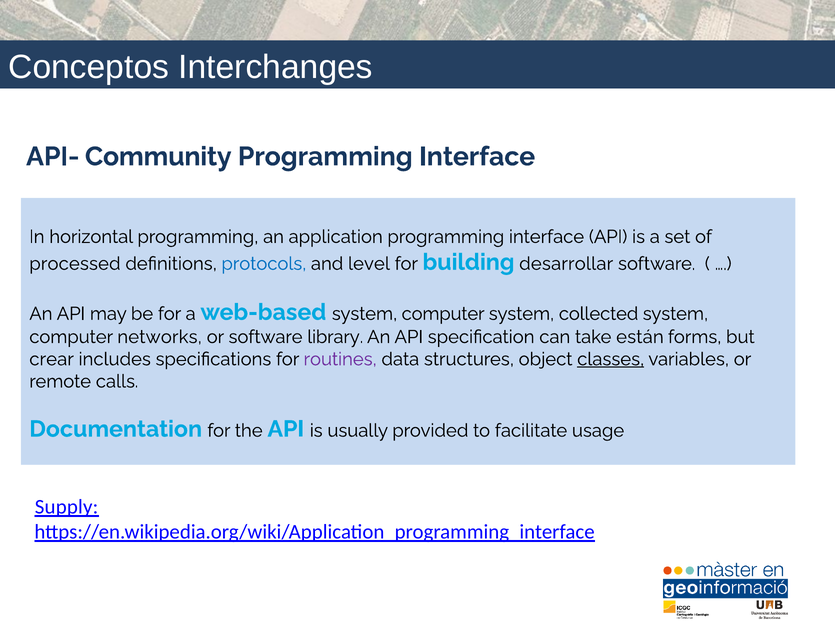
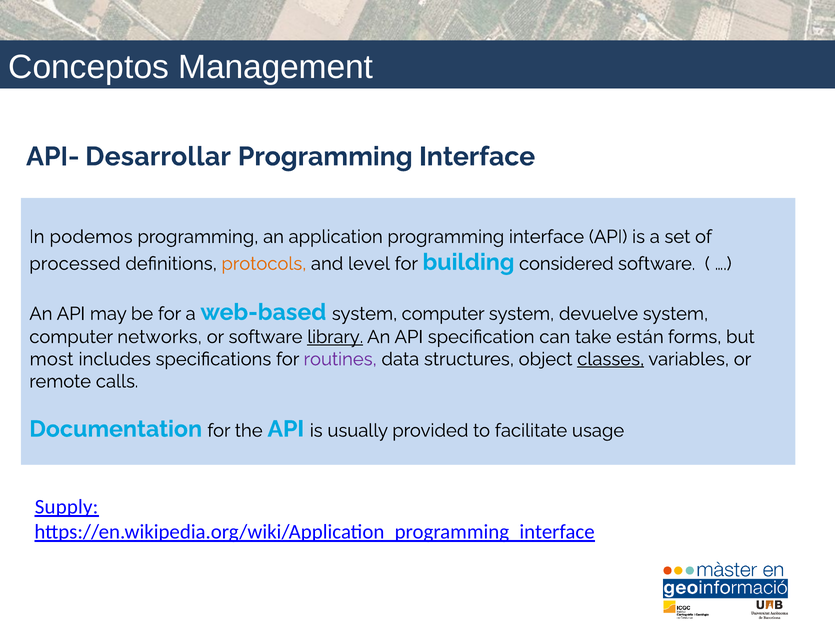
Interchanges: Interchanges -> Management
Community: Community -> Desarrollar
horizontal: horizontal -> podemos
protocols colour: blue -> orange
desarrollar: desarrollar -> considered
collected: collected -> devuelve
library underline: none -> present
crear: crear -> most
